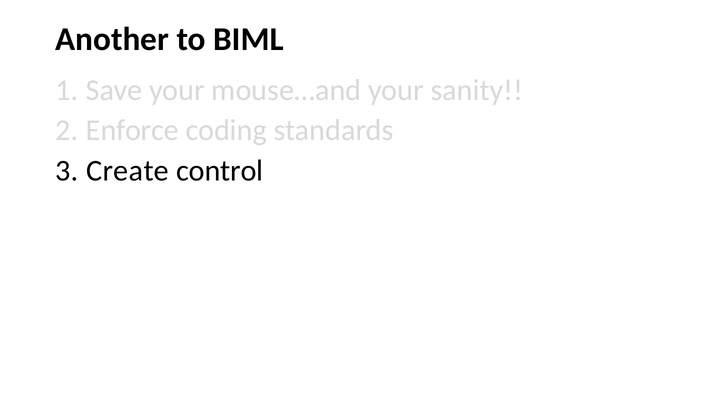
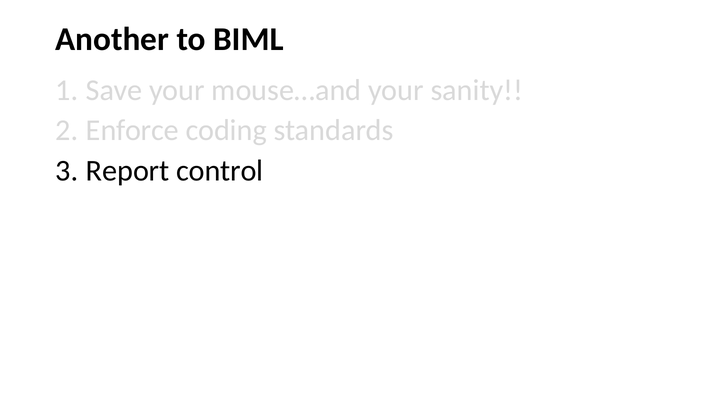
Create: Create -> Report
